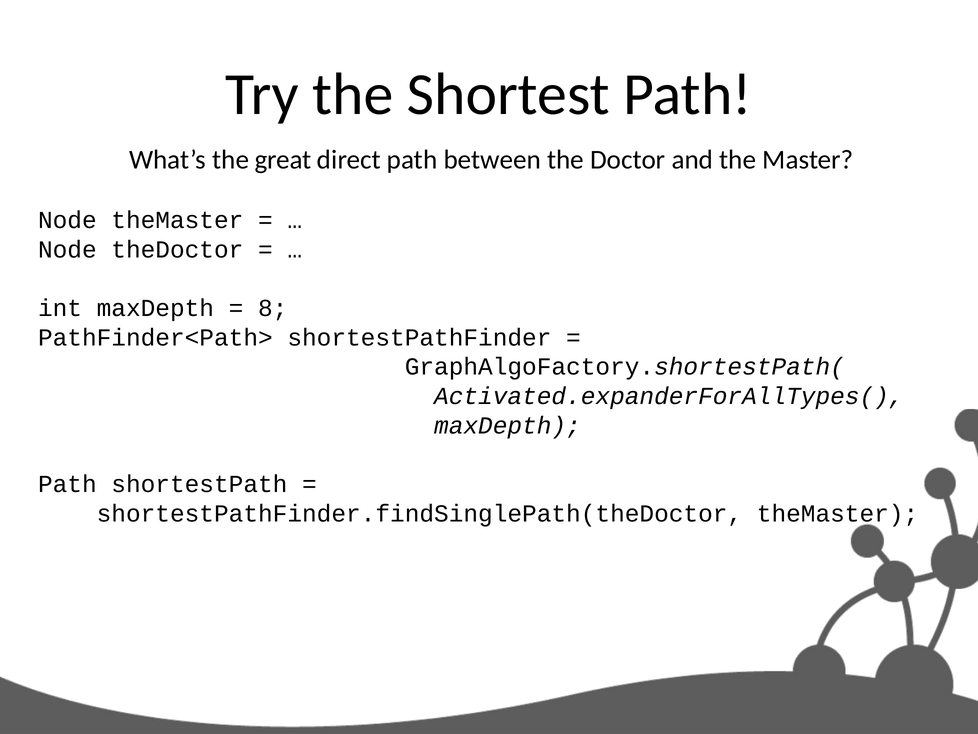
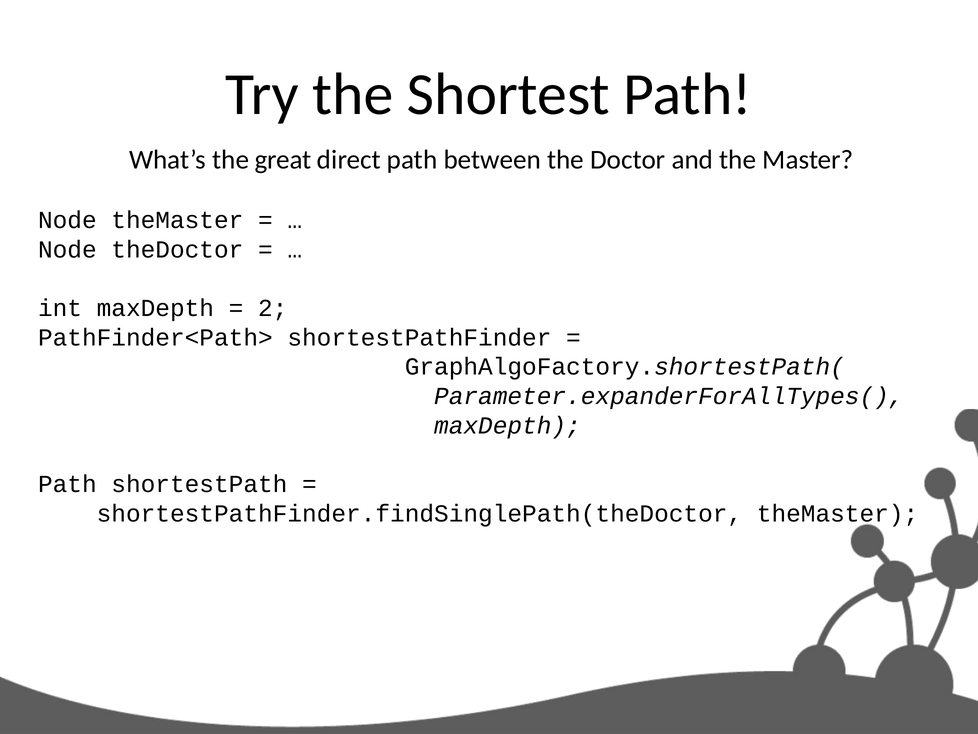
8: 8 -> 2
Activated.expanderForAllTypes(: Activated.expanderForAllTypes( -> Parameter.expanderForAllTypes(
